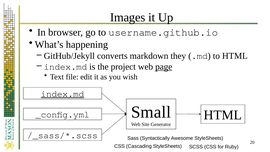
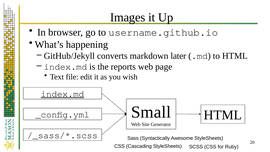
they: they -> later
project: project -> reports
page underline: present -> none
